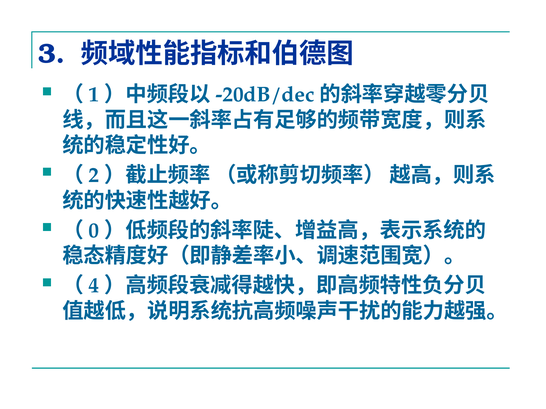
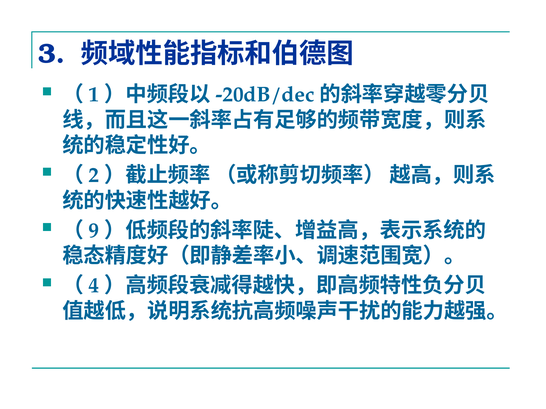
0: 0 -> 9
